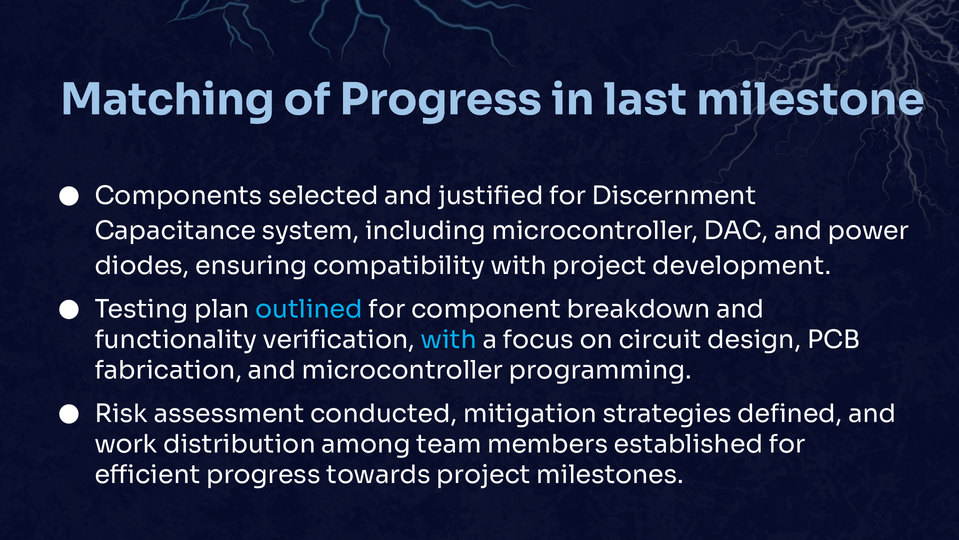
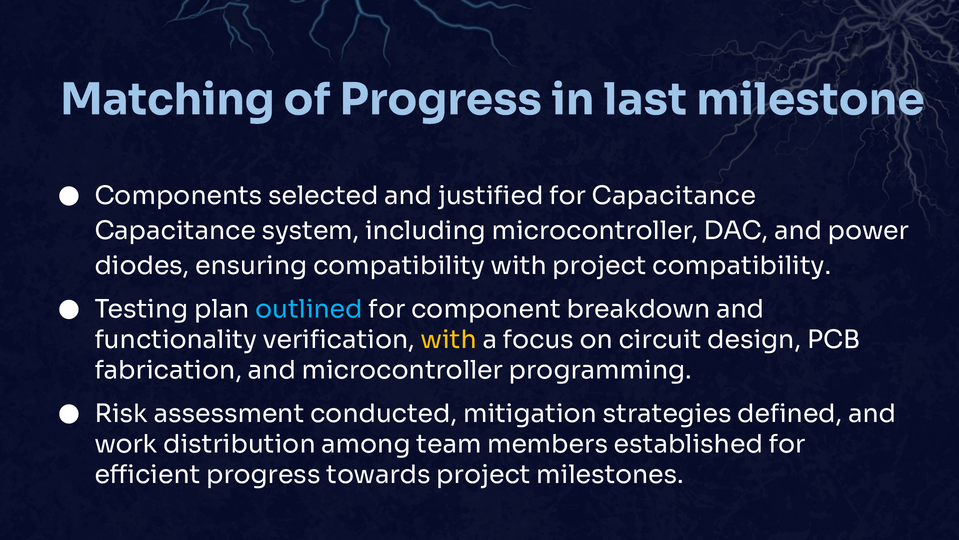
for Discernment: Discernment -> Capacitance
project development: development -> compatibility
with at (449, 340) colour: light blue -> yellow
